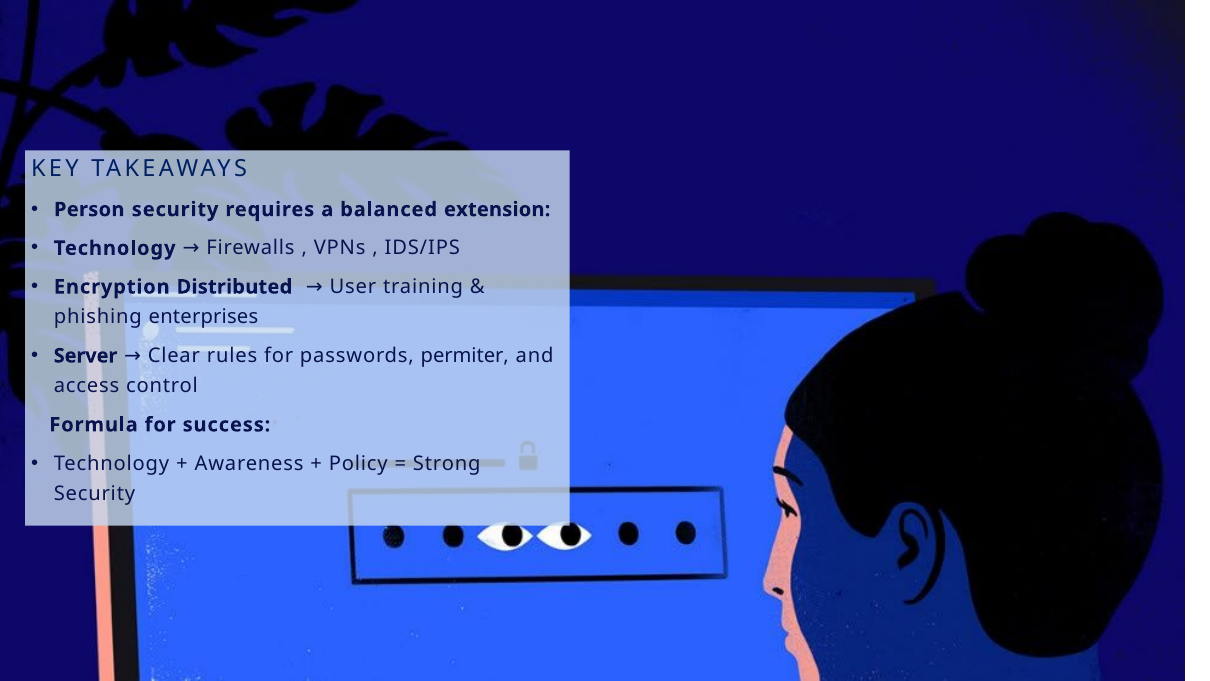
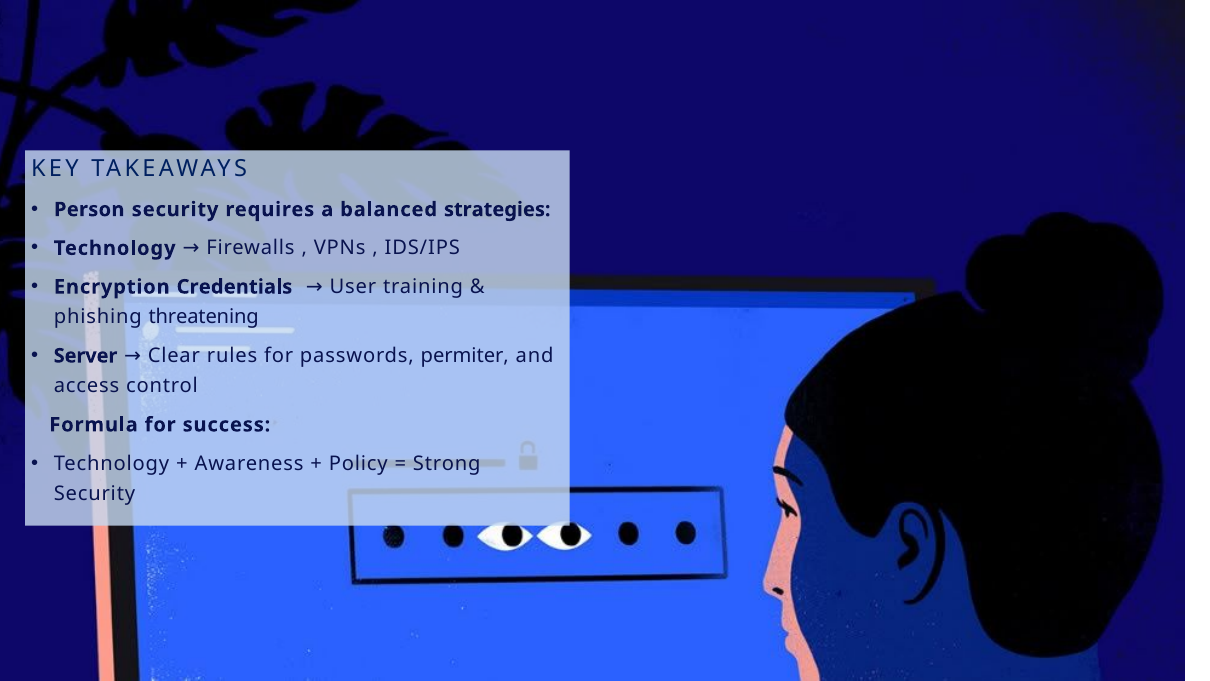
extension: extension -> strategies
Distributed: Distributed -> Credentials
enterprises: enterprises -> threatening
